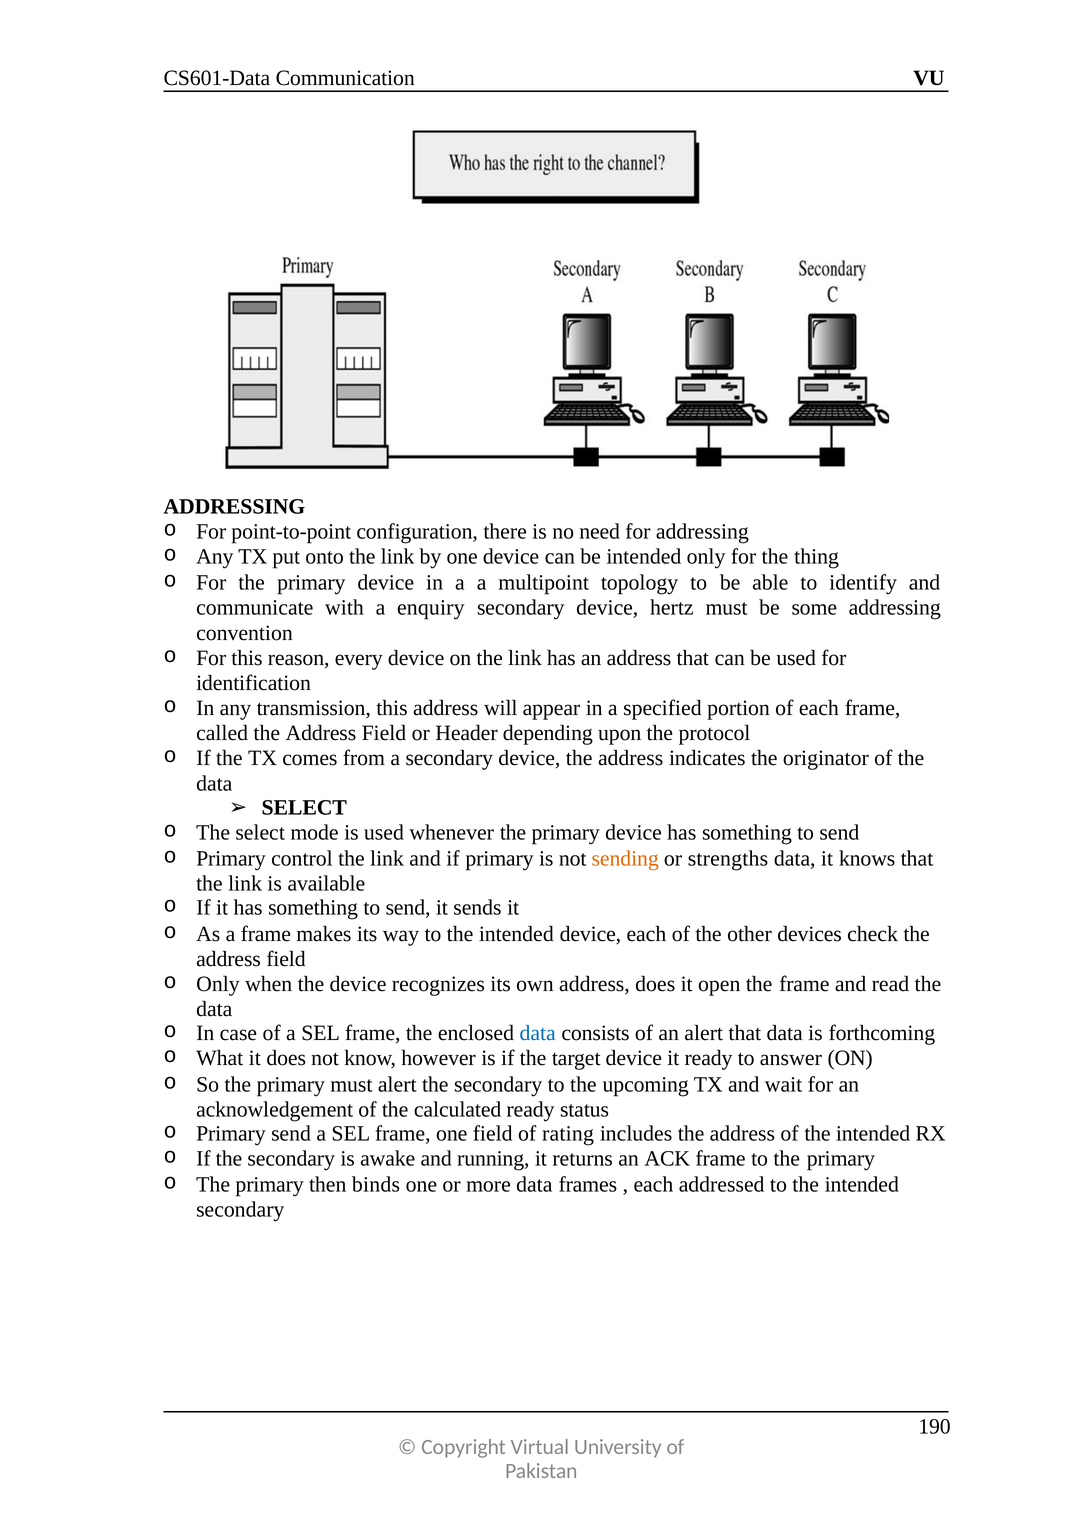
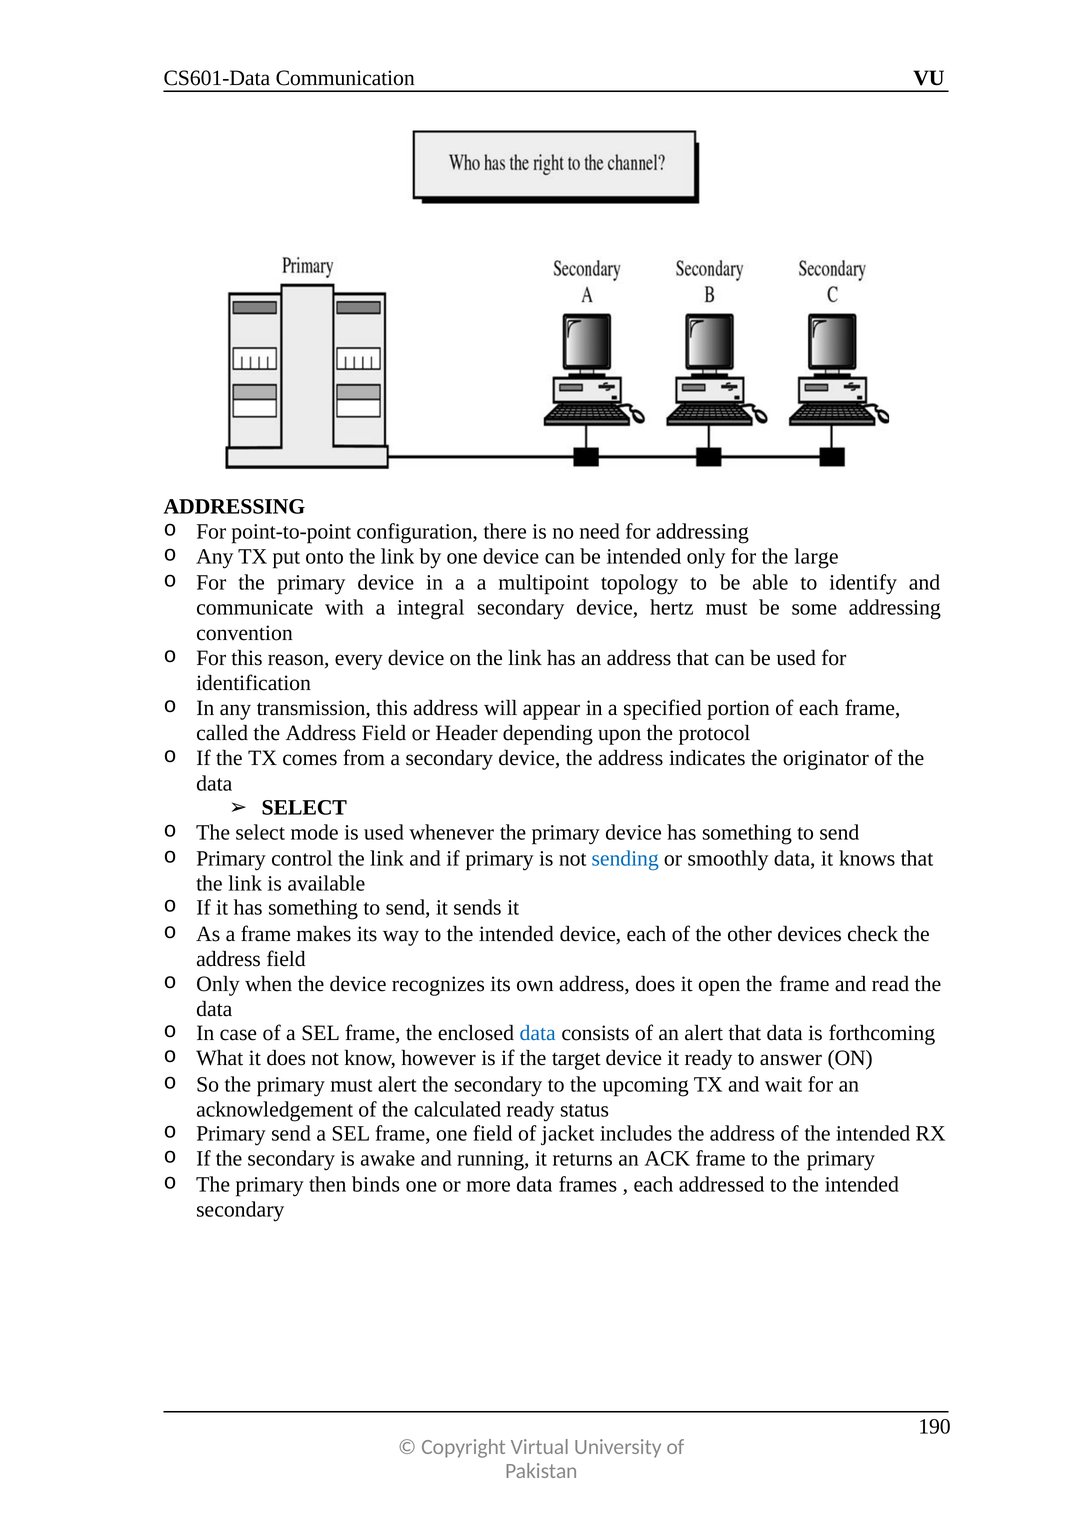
thing: thing -> large
enquiry: enquiry -> integral
sending colour: orange -> blue
strengths: strengths -> smoothly
rating: rating -> jacket
